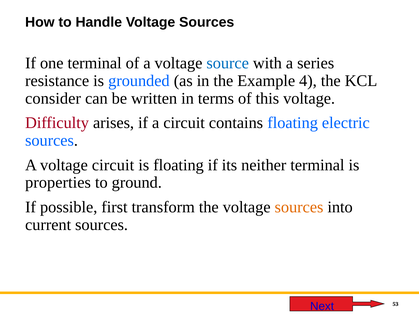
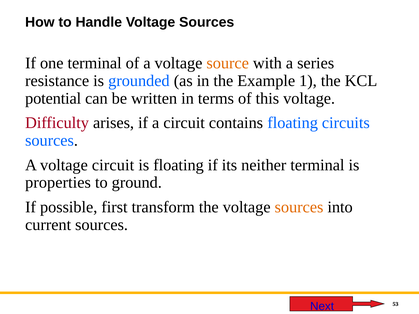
source colour: blue -> orange
4: 4 -> 1
consider: consider -> potential
electric: electric -> circuits
